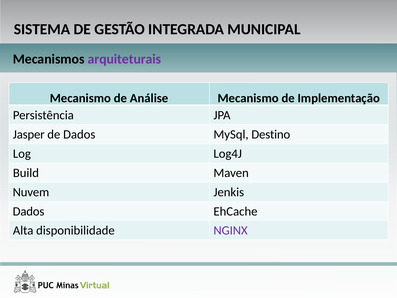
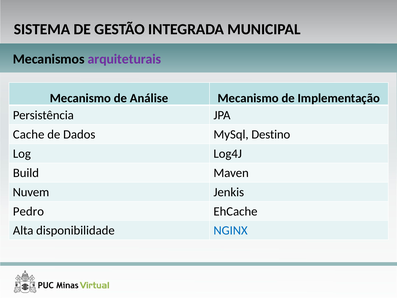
Jasper: Jasper -> Cache
Dados at (29, 211): Dados -> Pedro
NGINX colour: purple -> blue
